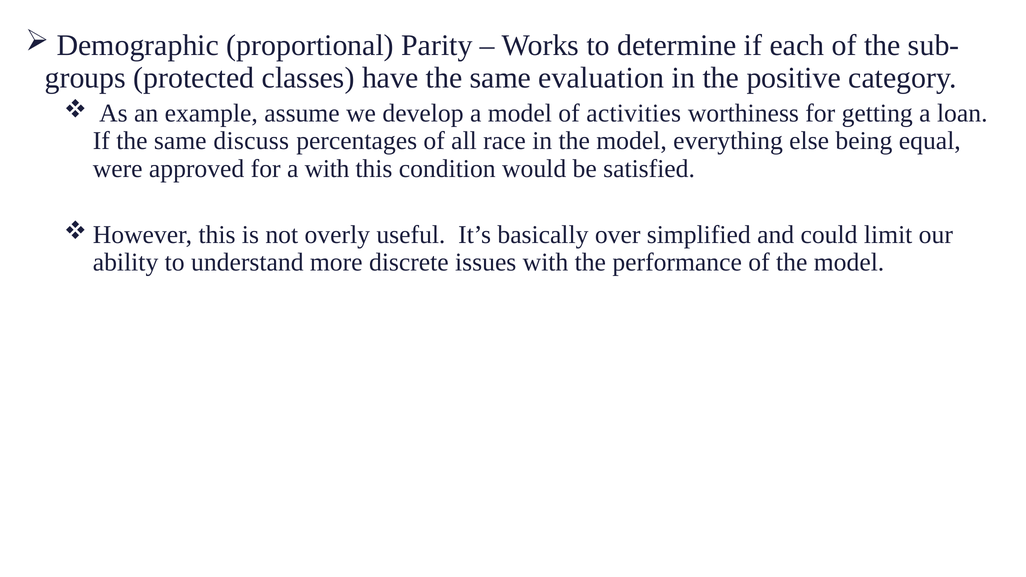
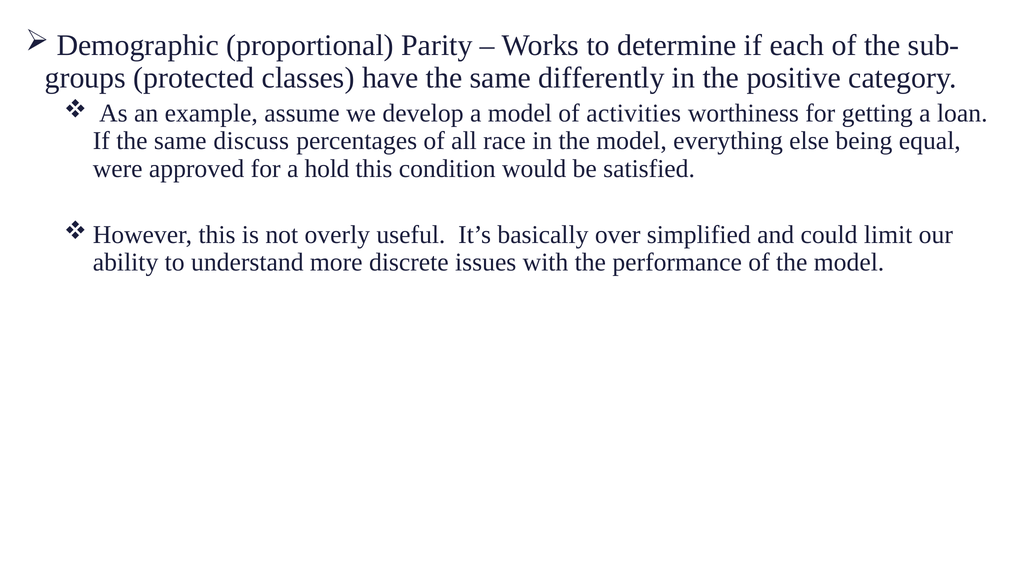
evaluation: evaluation -> differently
a with: with -> hold
